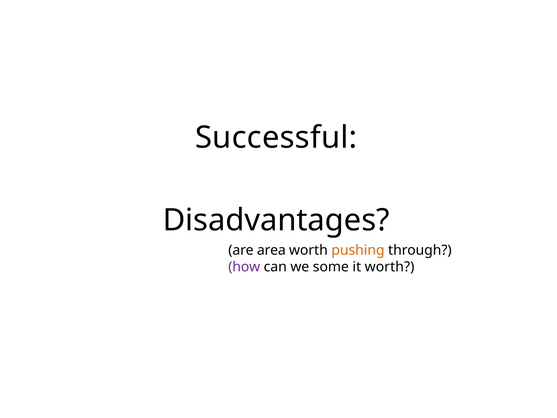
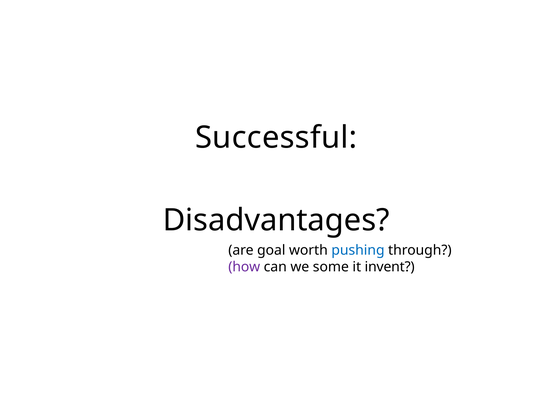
area: area -> goal
pushing colour: orange -> blue
it worth: worth -> invent
